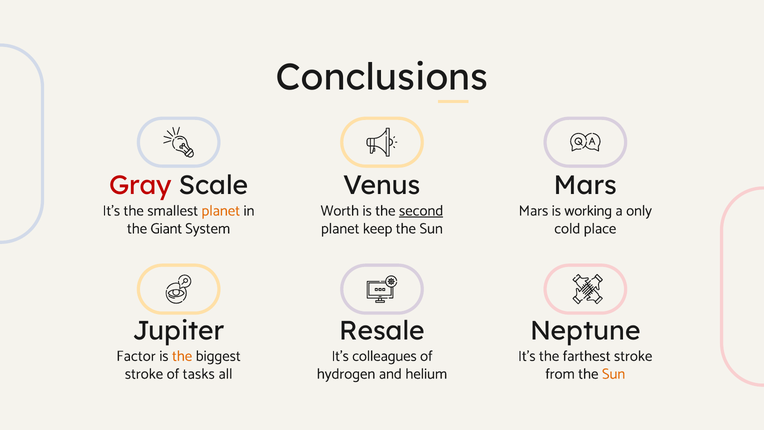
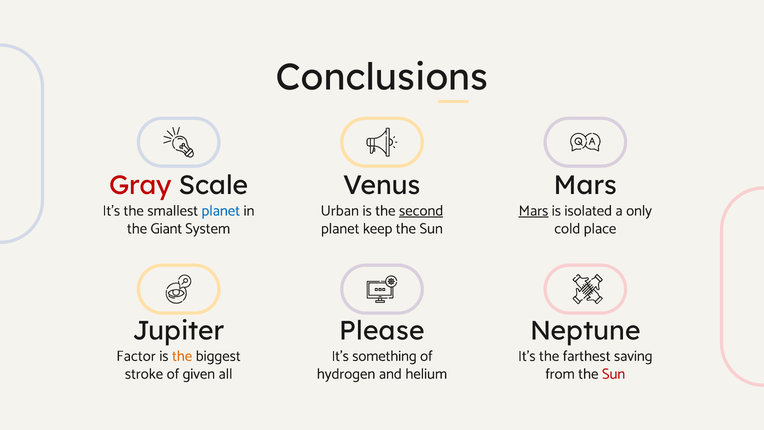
planet at (221, 211) colour: orange -> blue
Worth: Worth -> Urban
Mars at (533, 211) underline: none -> present
working: working -> isolated
Resale: Resale -> Please
colleagues: colleagues -> something
farthest stroke: stroke -> saving
tasks: tasks -> given
Sun at (614, 374) colour: orange -> red
